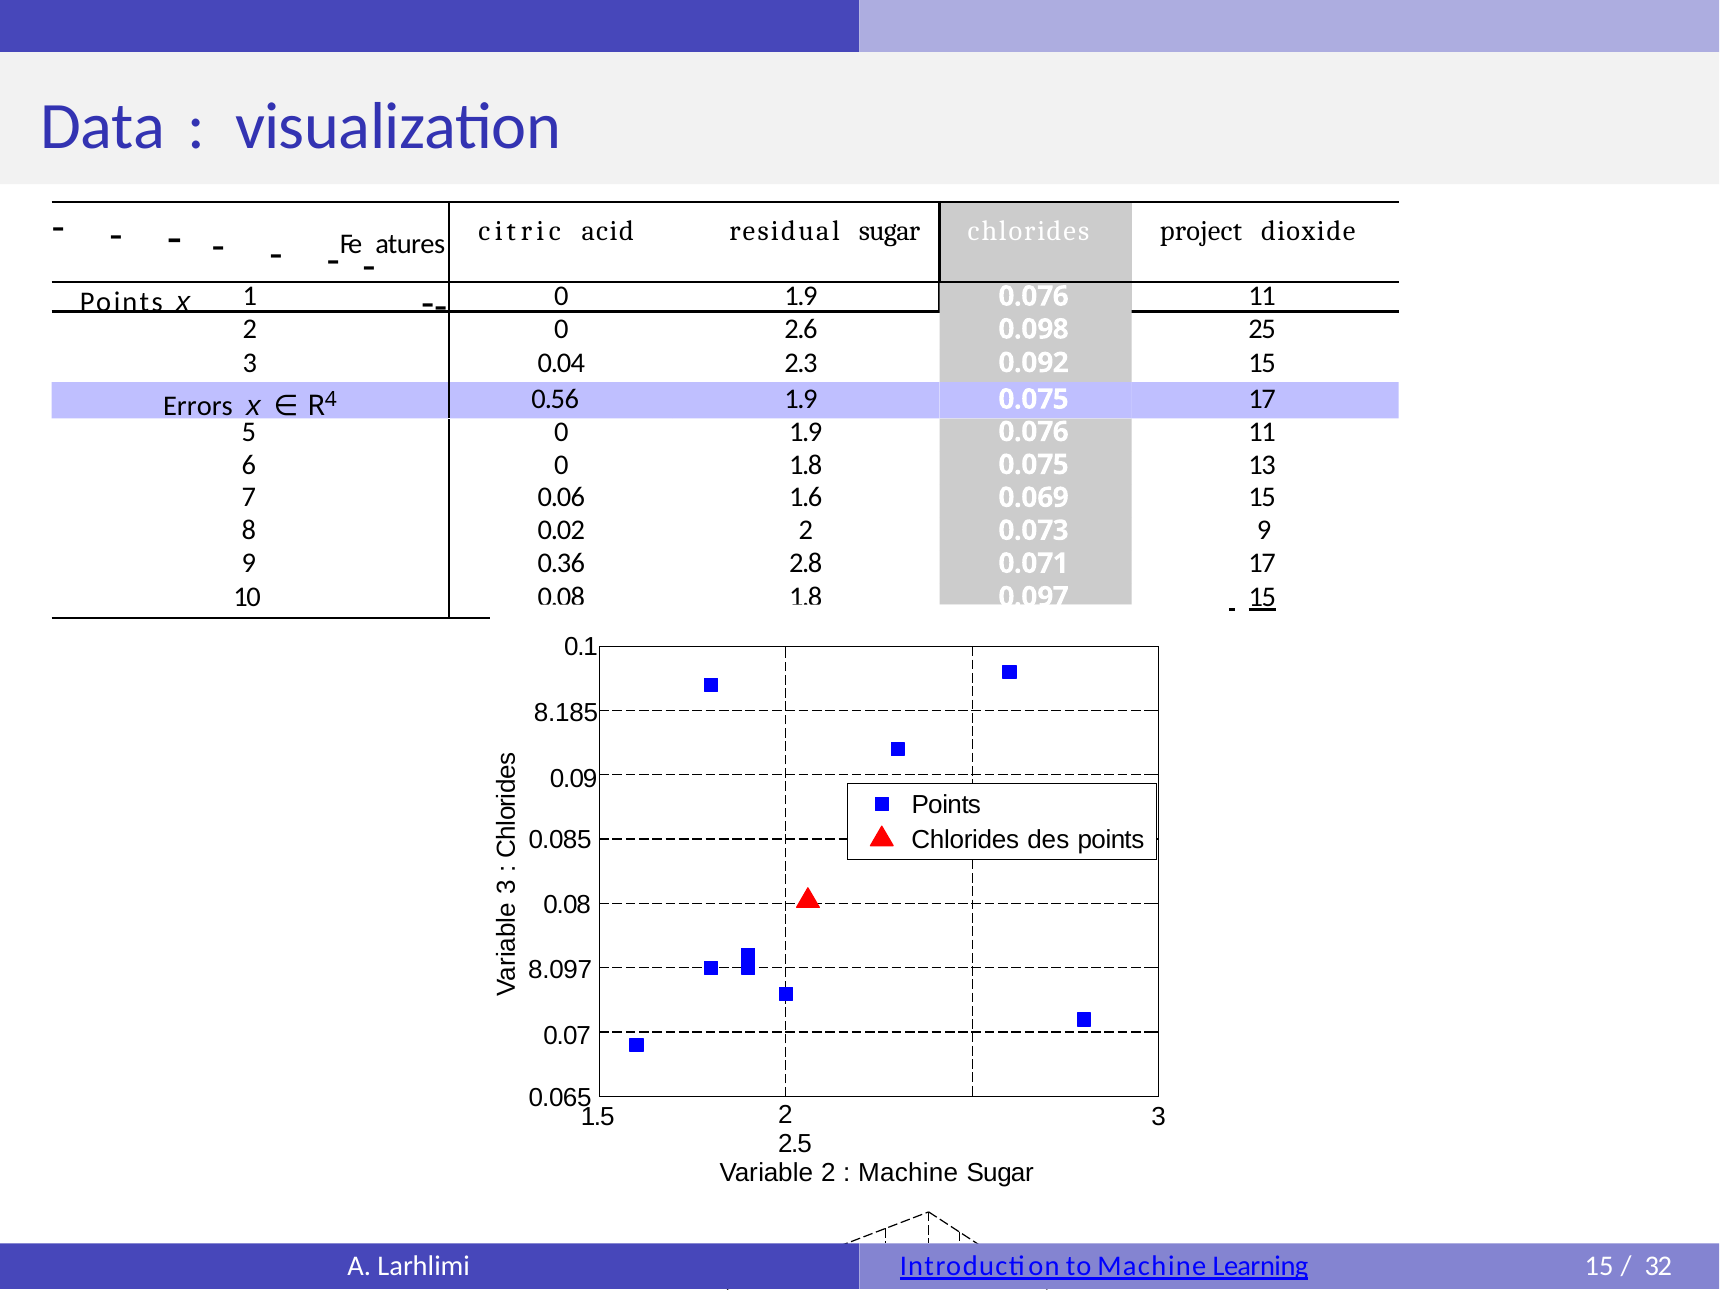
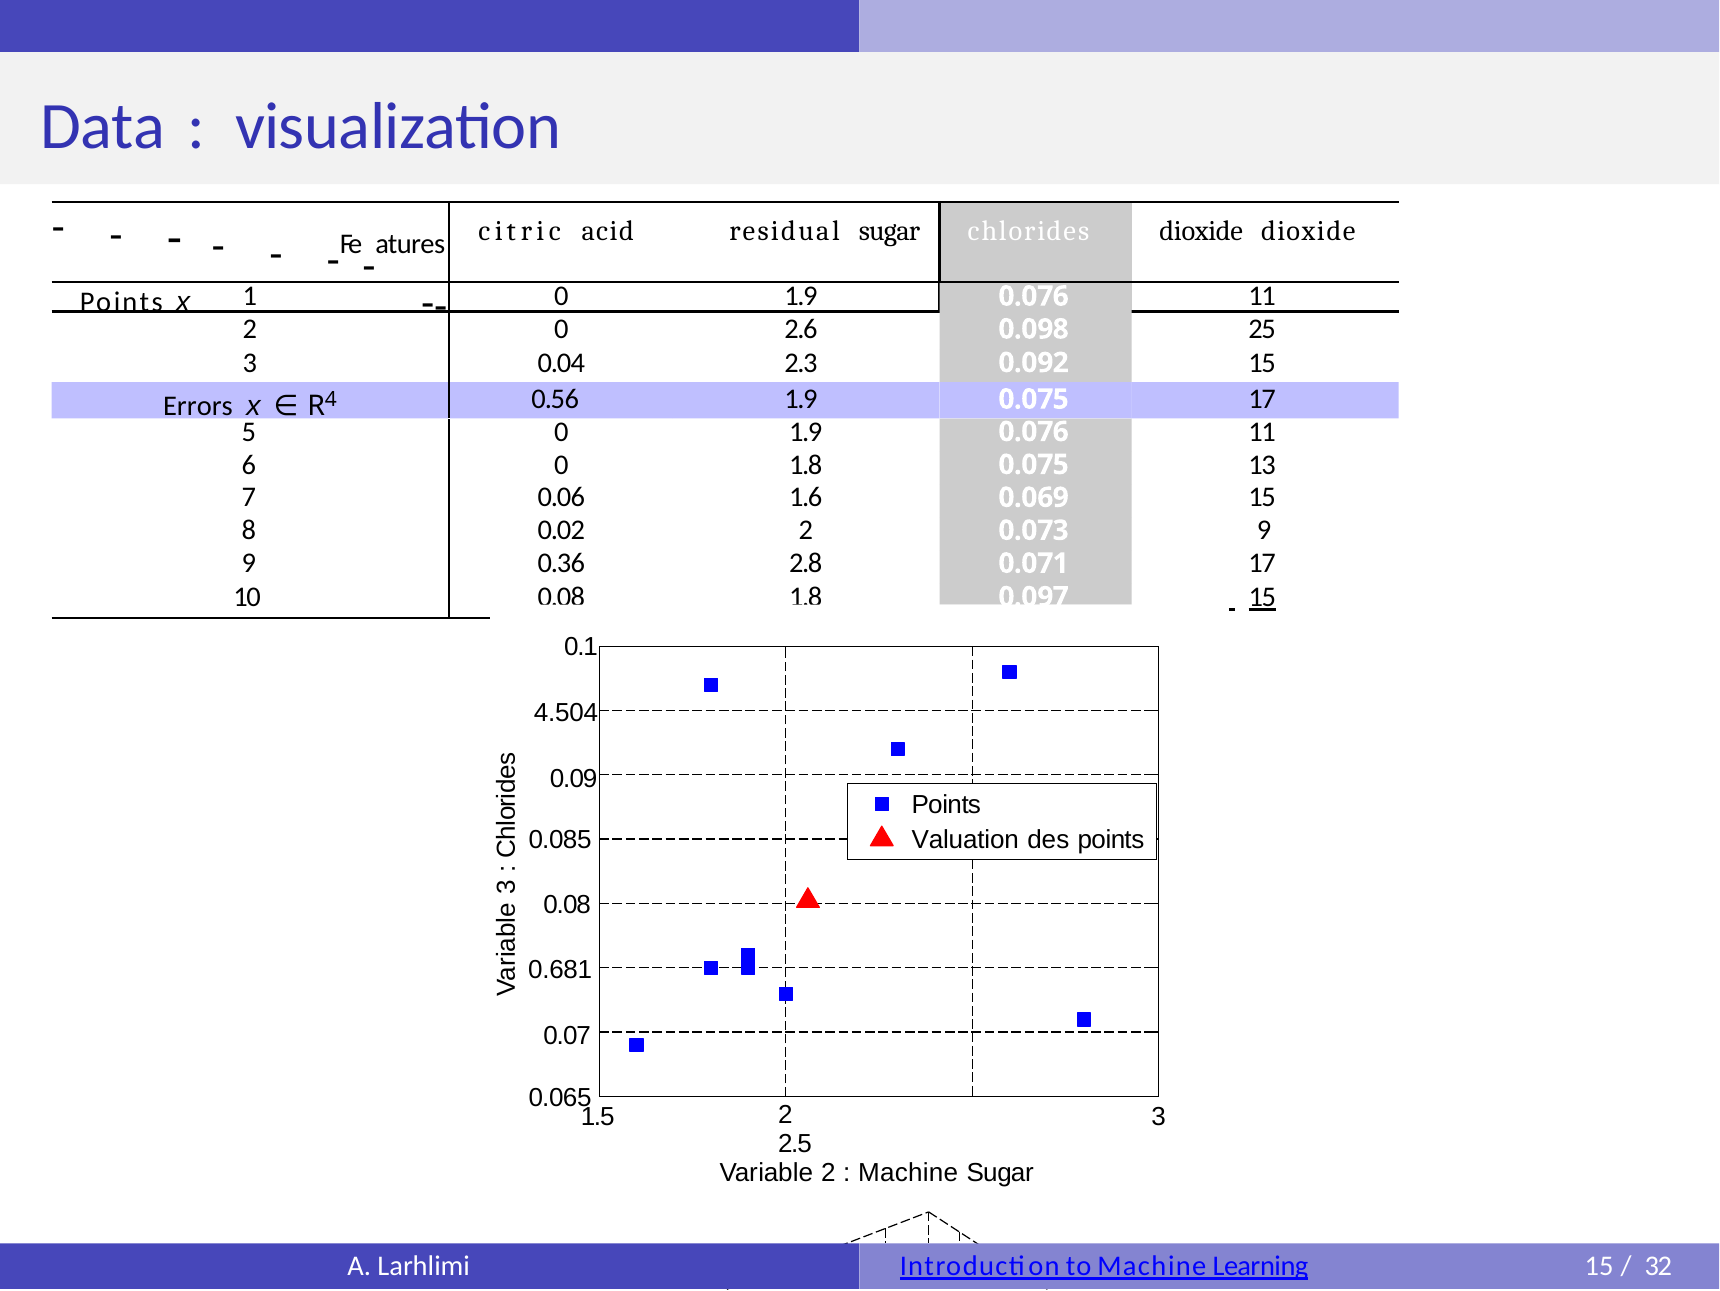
chlorides project: project -> dioxide
8.185: 8.185 -> 4.504
Chlorides at (965, 840): Chlorides -> Valuation
8.097: 8.097 -> 0.681
